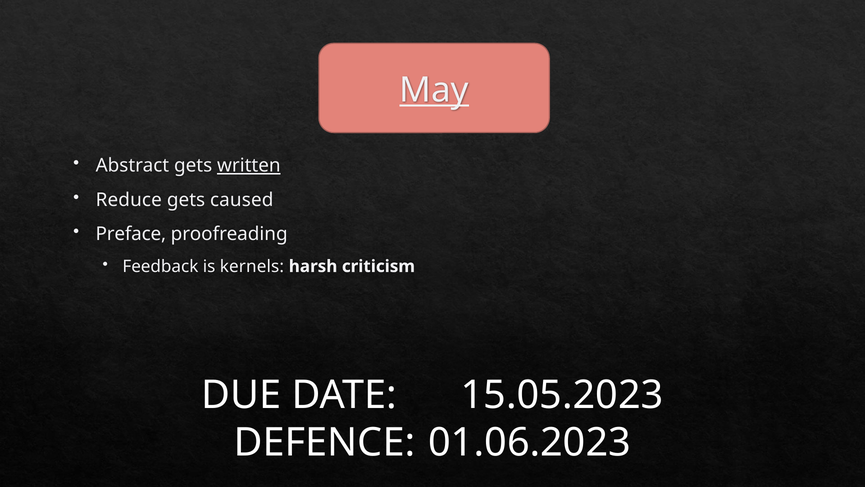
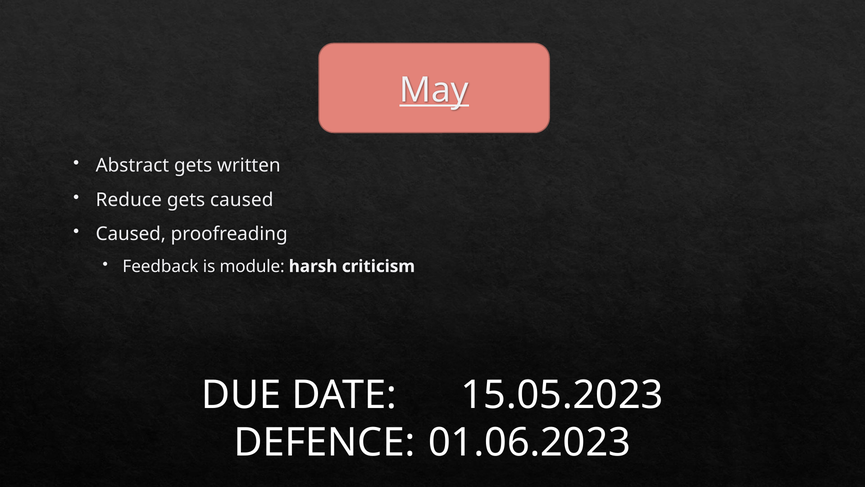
written underline: present -> none
Preface at (131, 234): Preface -> Caused
kernels: kernels -> module
